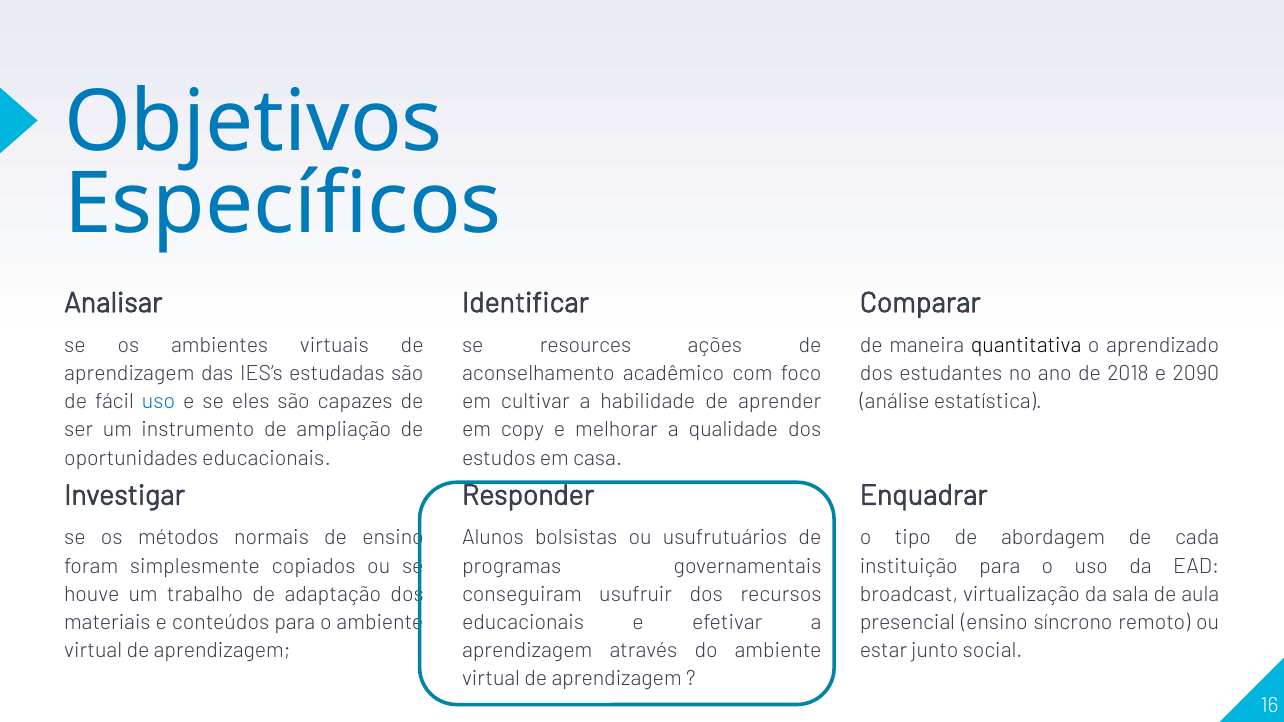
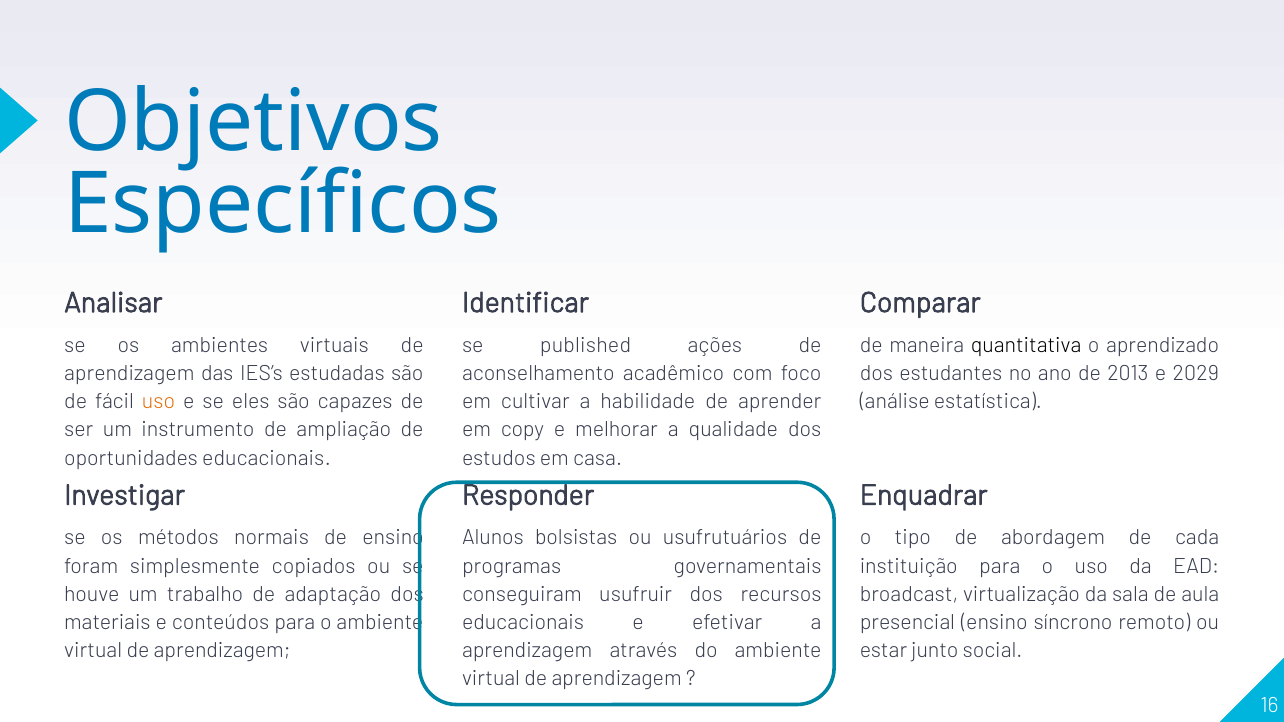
resources: resources -> published
2018: 2018 -> 2013
2090: 2090 -> 2029
uso at (159, 402) colour: blue -> orange
